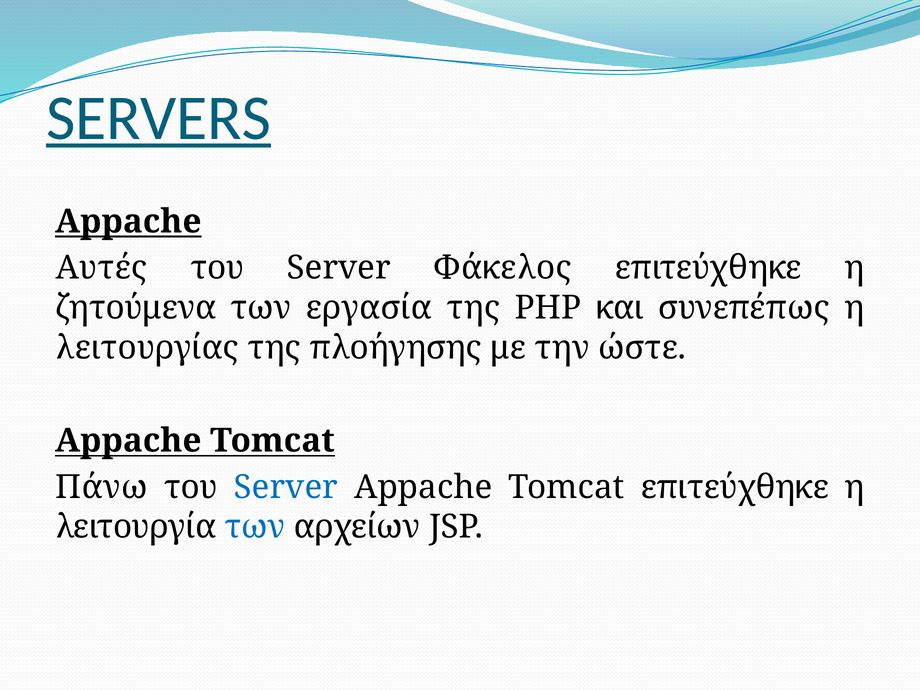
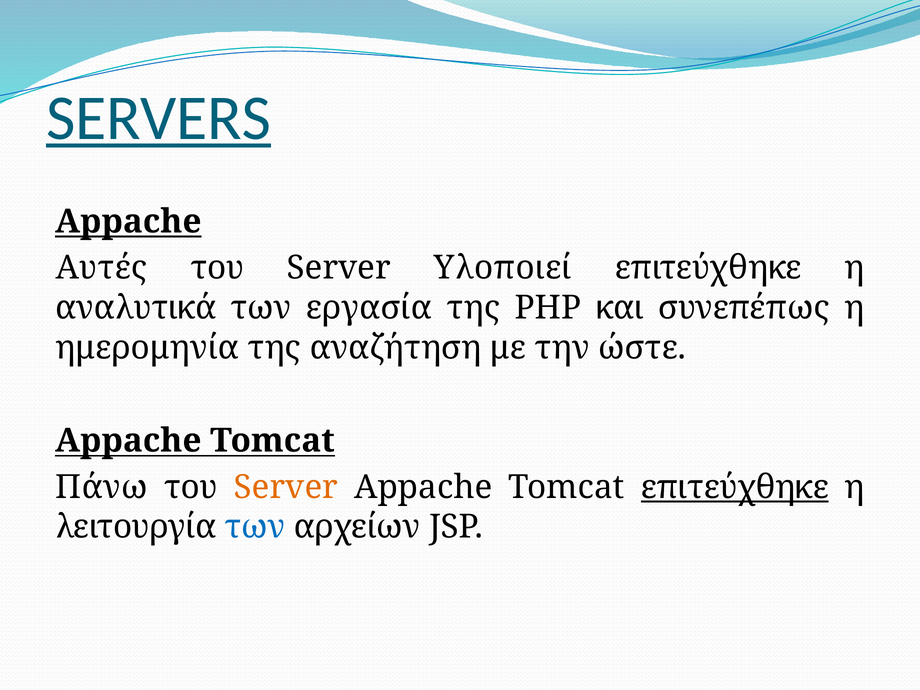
Φάκελος: Φάκελος -> Υλοποιεί
ζητούμενα: ζητούμενα -> αναλυτικά
λειτουργίας: λειτουργίας -> ημερομηνία
πλοήγησης: πλοήγησης -> αναζήτηση
Server at (286, 487) colour: blue -> orange
επιτεύχθηκε at (735, 487) underline: none -> present
